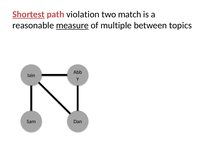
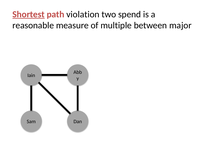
match: match -> spend
measure underline: present -> none
topics: topics -> major
